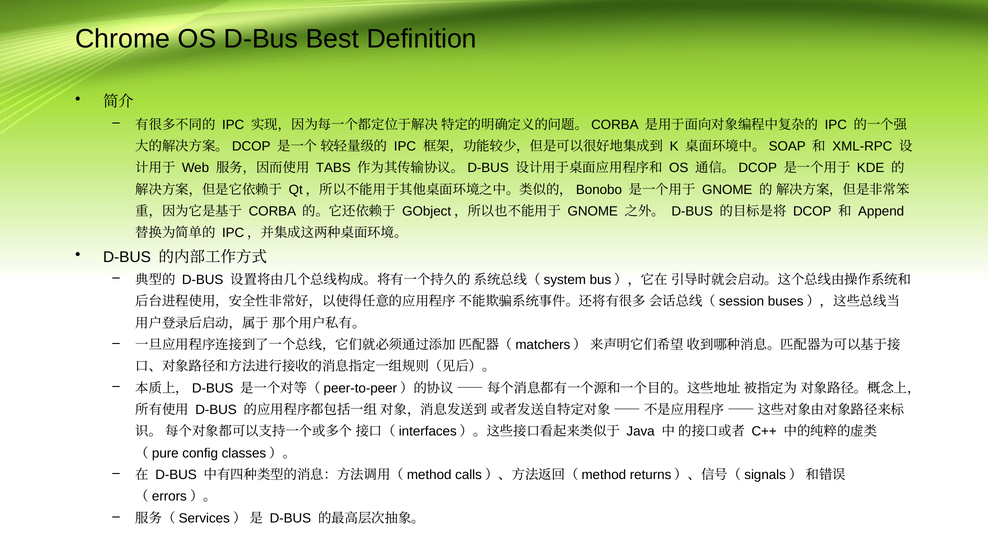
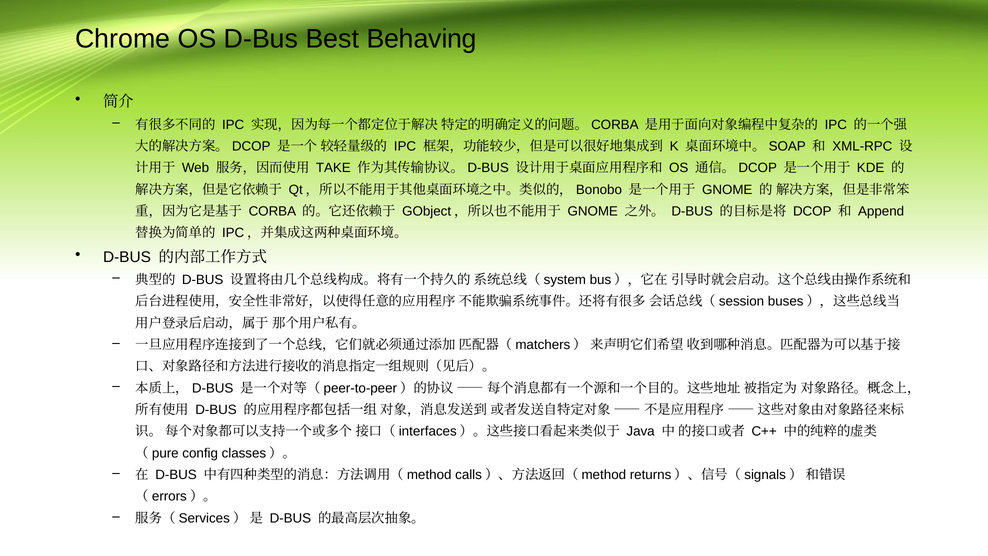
Definition: Definition -> Behaving
TABS: TABS -> TAKE
